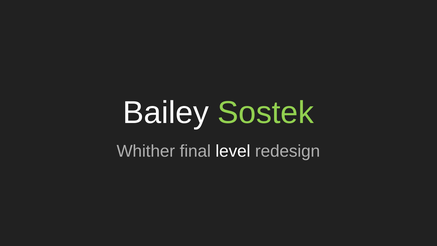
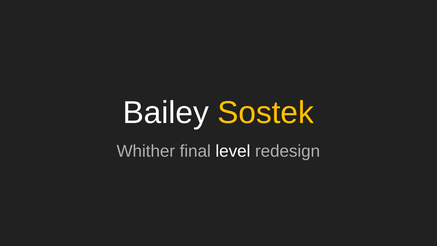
Sostek colour: light green -> yellow
